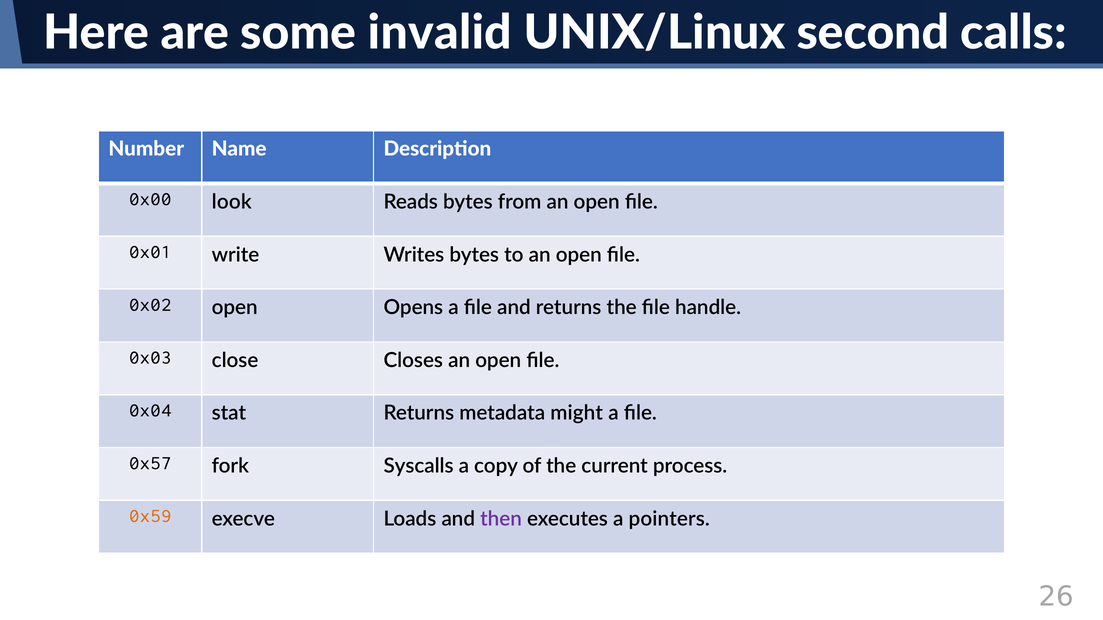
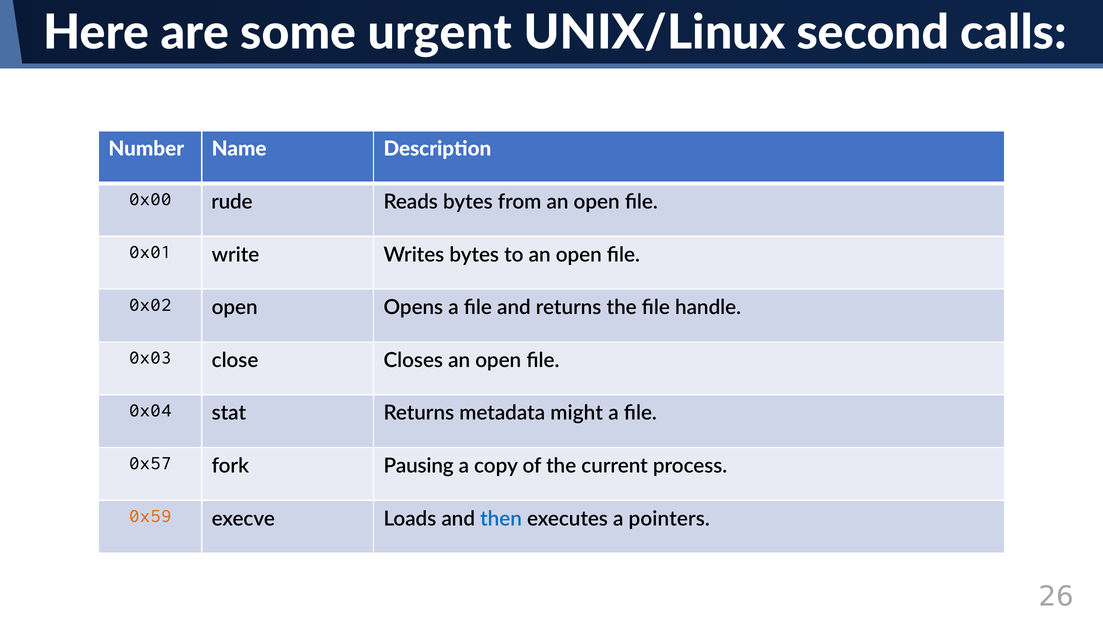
invalid: invalid -> urgent
look: look -> rude
Syscalls: Syscalls -> Pausing
then colour: purple -> blue
